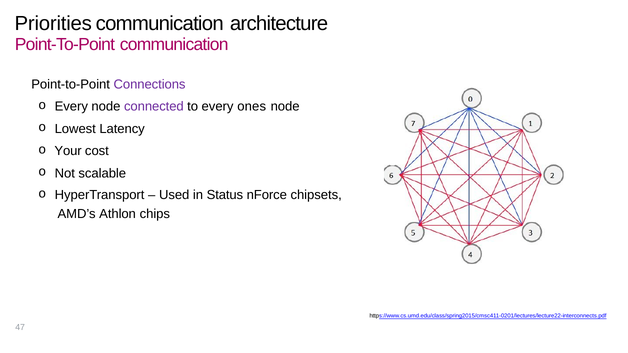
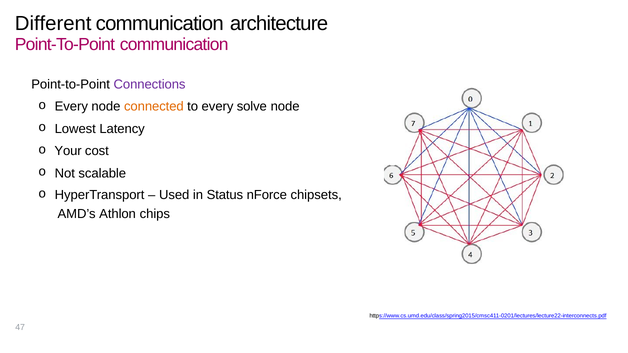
Priorities: Priorities -> Different
connected colour: purple -> orange
ones: ones -> solve
